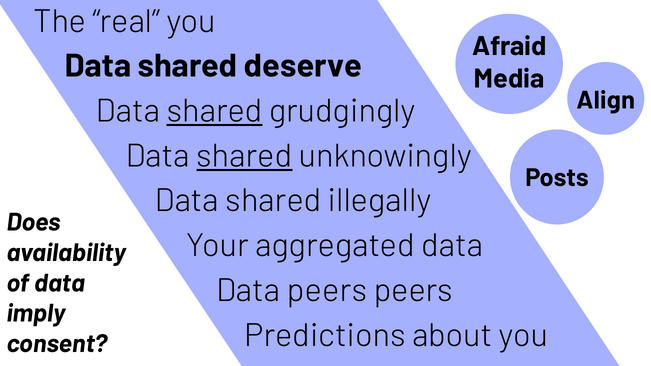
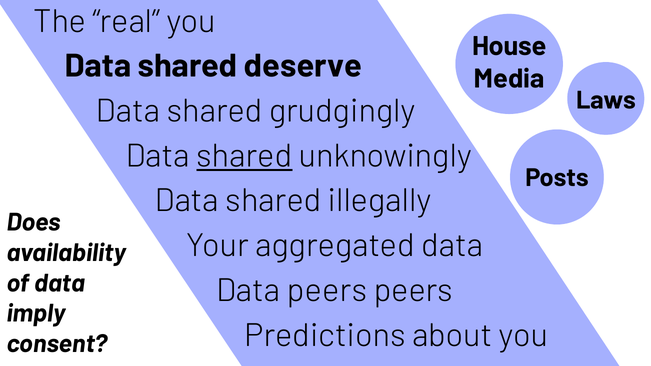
Afraid: Afraid -> House
Align: Align -> Laws
shared at (215, 111) underline: present -> none
